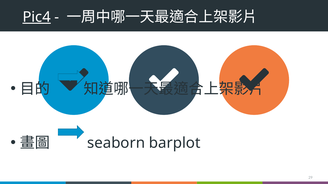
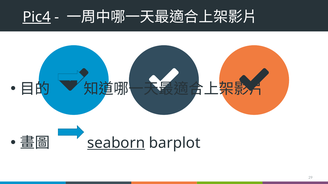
seaborn underline: none -> present
